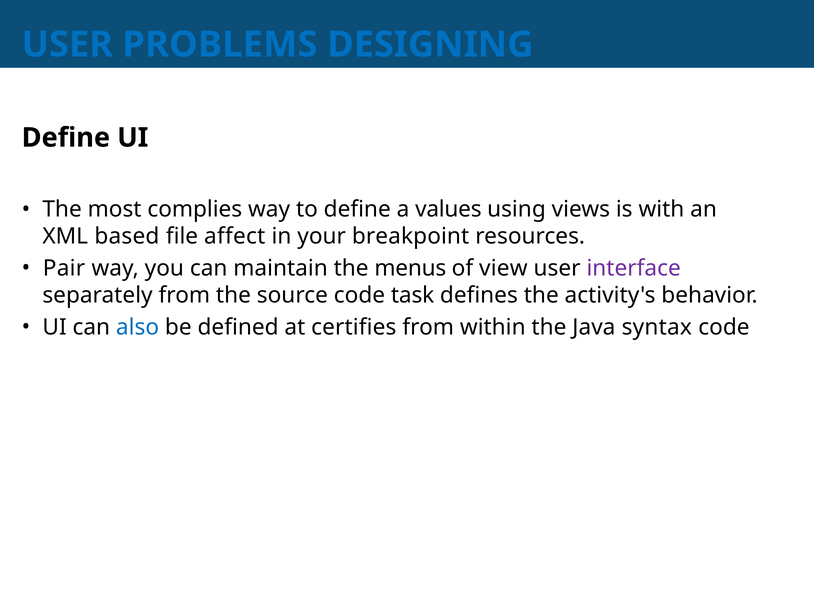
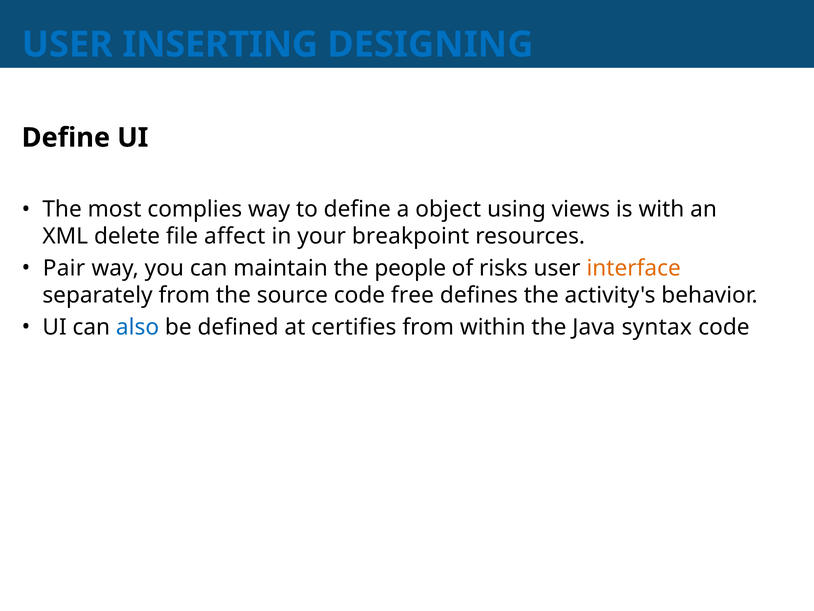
PROBLEMS: PROBLEMS -> INSERTING
values: values -> object
based: based -> delete
menus: menus -> people
view: view -> risks
interface colour: purple -> orange
task: task -> free
